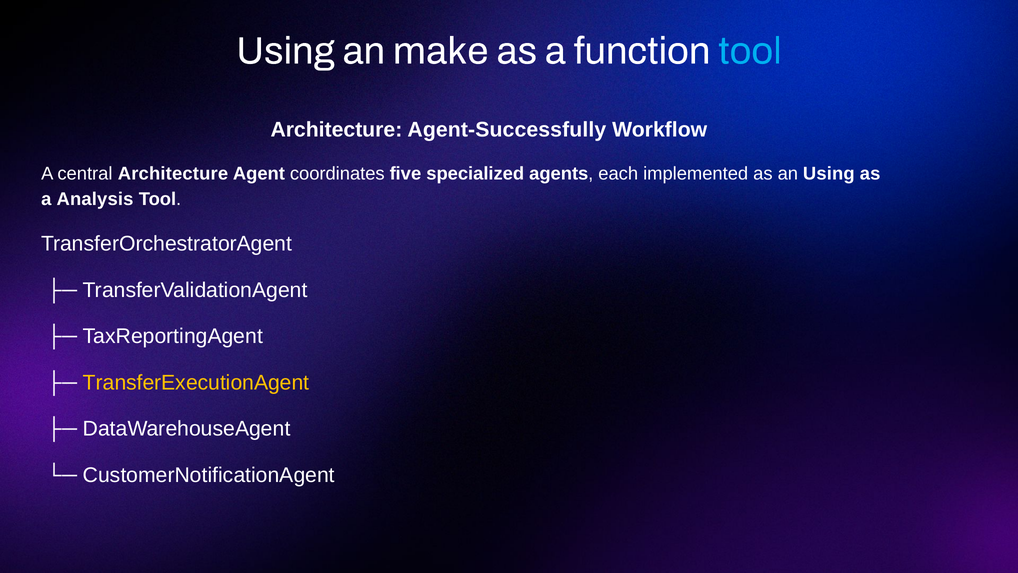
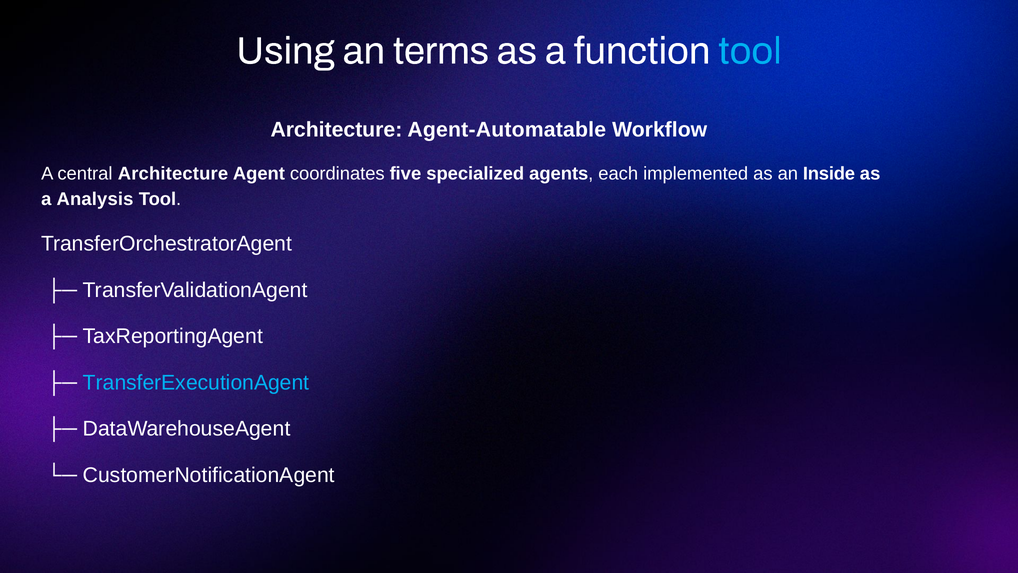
make: make -> terms
Agent-Successfully: Agent-Successfully -> Agent-Automatable
an Using: Using -> Inside
TransferExecutionAgent colour: yellow -> light blue
